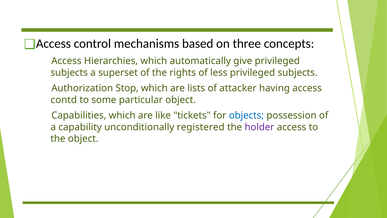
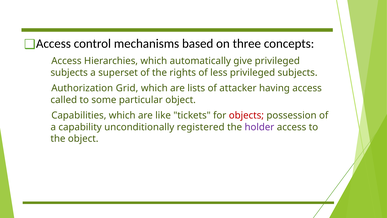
Stop: Stop -> Grid
contd: contd -> called
objects colour: blue -> red
